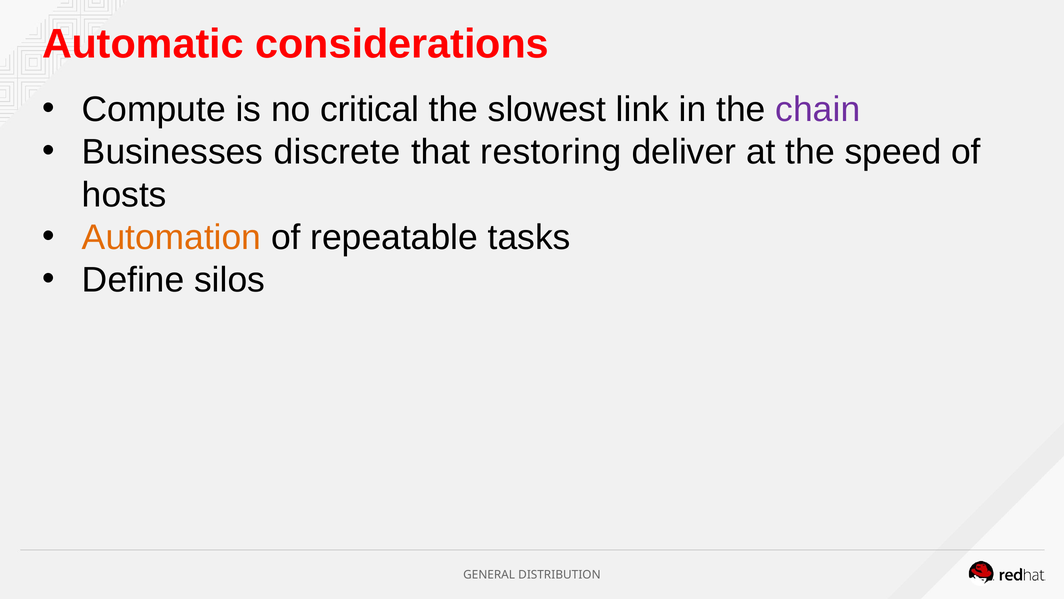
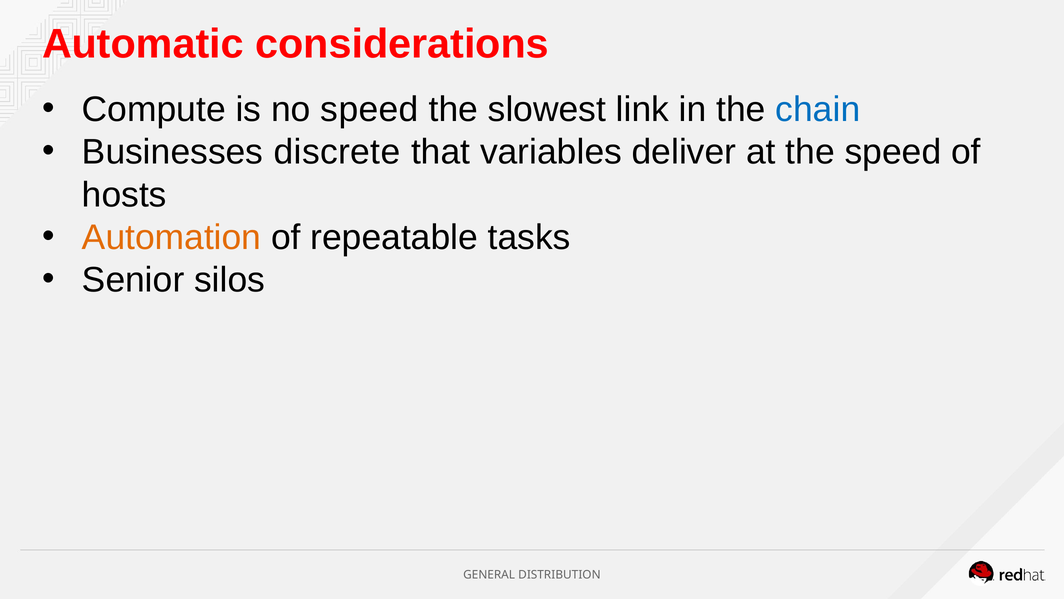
no critical: critical -> speed
chain colour: purple -> blue
restoring: restoring -> variables
Define: Define -> Senior
